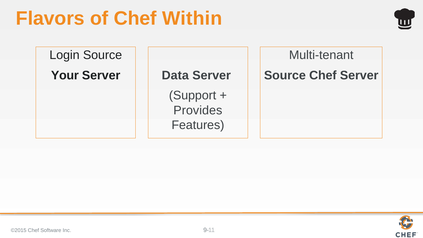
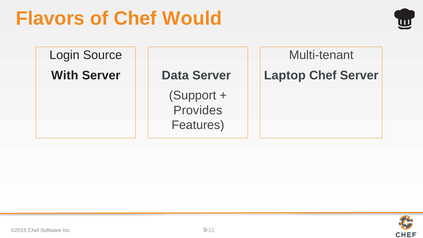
Within: Within -> Would
Your: Your -> With
Source at (285, 75): Source -> Laptop
